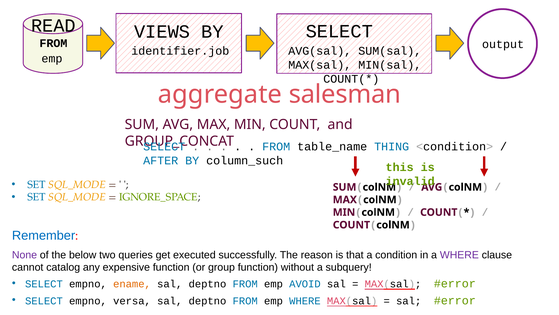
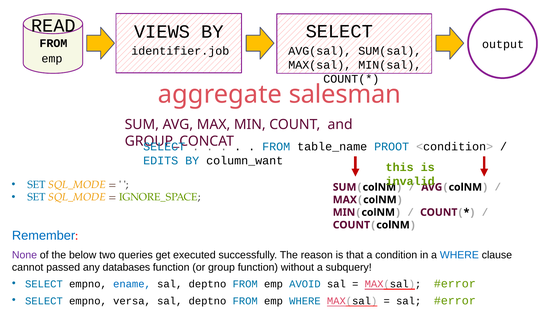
THING: THING -> PROOT
AFTER: AFTER -> EDITS
column_such: column_such -> column_want
WHERE at (459, 254) colour: purple -> blue
catalog: catalog -> passed
expensive: expensive -> databases
ename colour: orange -> blue
